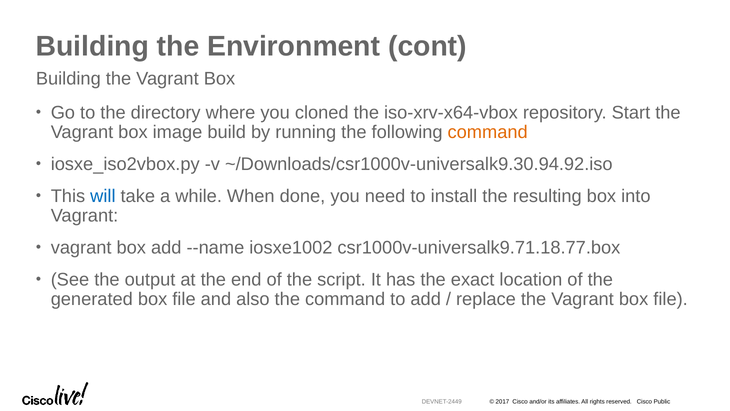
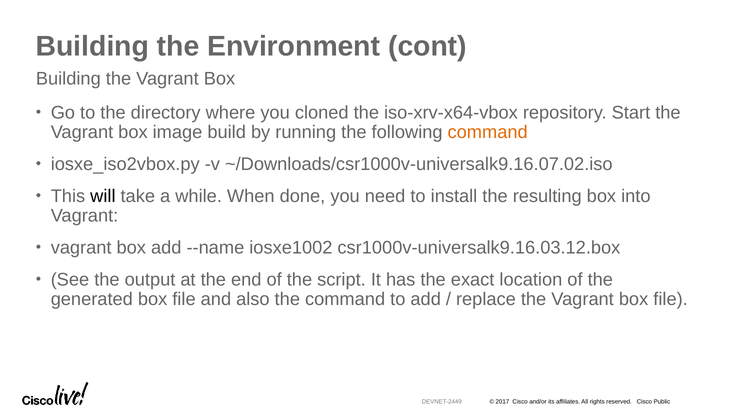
~/Downloads/csr1000v-universalk9.30.94.92.iso: ~/Downloads/csr1000v-universalk9.30.94.92.iso -> ~/Downloads/csr1000v-universalk9.16.07.02.iso
will colour: blue -> black
csr1000v-universalk9.71.18.77.box: csr1000v-universalk9.71.18.77.box -> csr1000v-universalk9.16.03.12.box
